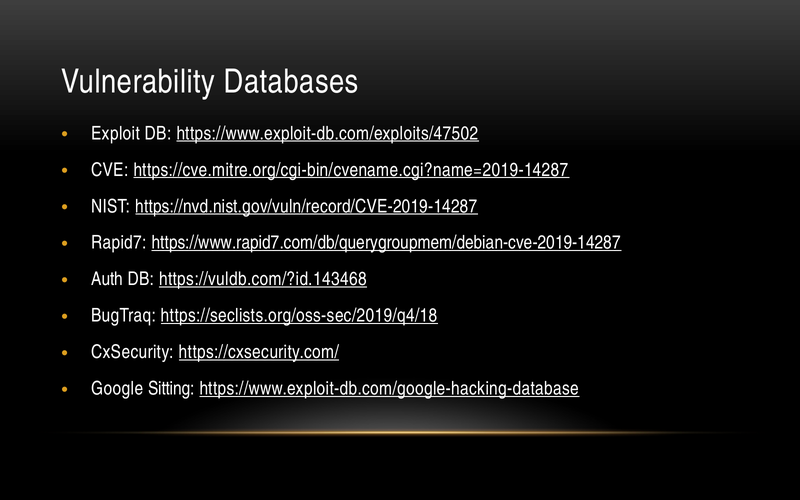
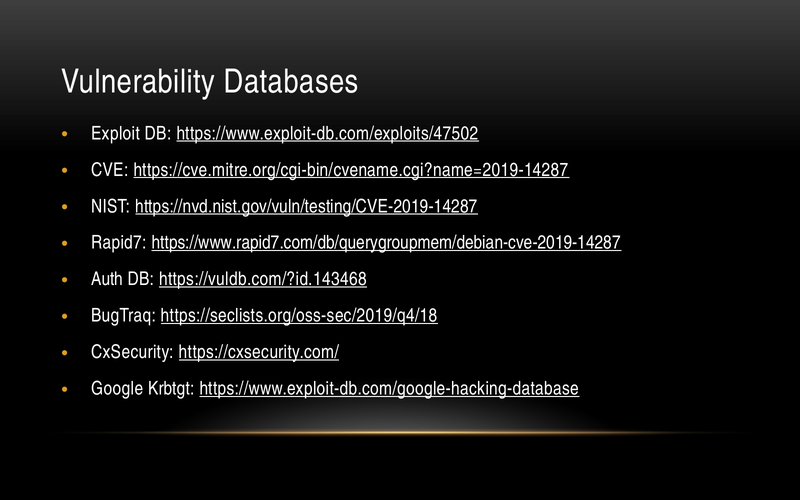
https://nvd.nist.gov/vuln/record/CVE-2019-14287: https://nvd.nist.gov/vuln/record/CVE-2019-14287 -> https://nvd.nist.gov/vuln/testing/CVE-2019-14287
Sitting: Sitting -> Krbtgt
